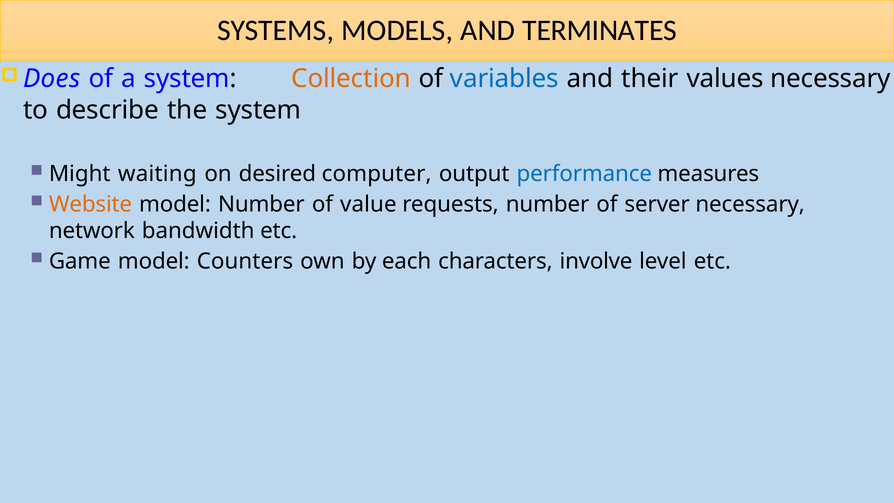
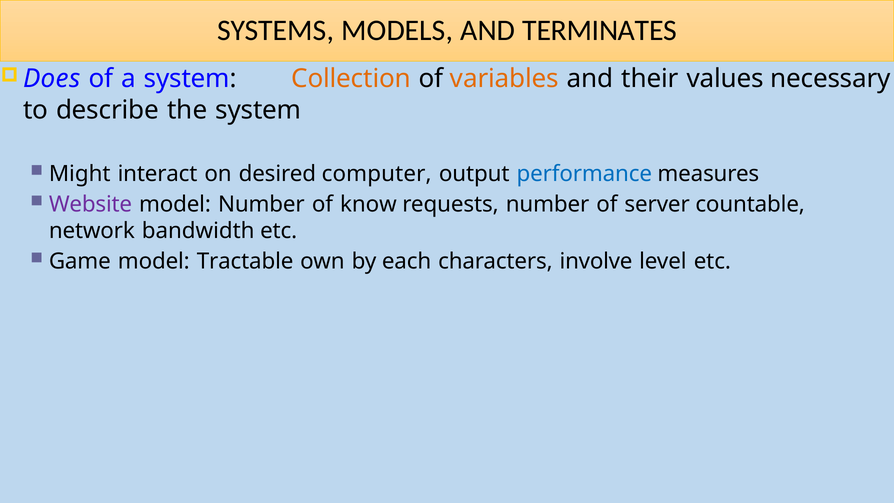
variables colour: blue -> orange
waiting: waiting -> interact
Website colour: orange -> purple
value: value -> know
server necessary: necessary -> countable
Counters: Counters -> Tractable
